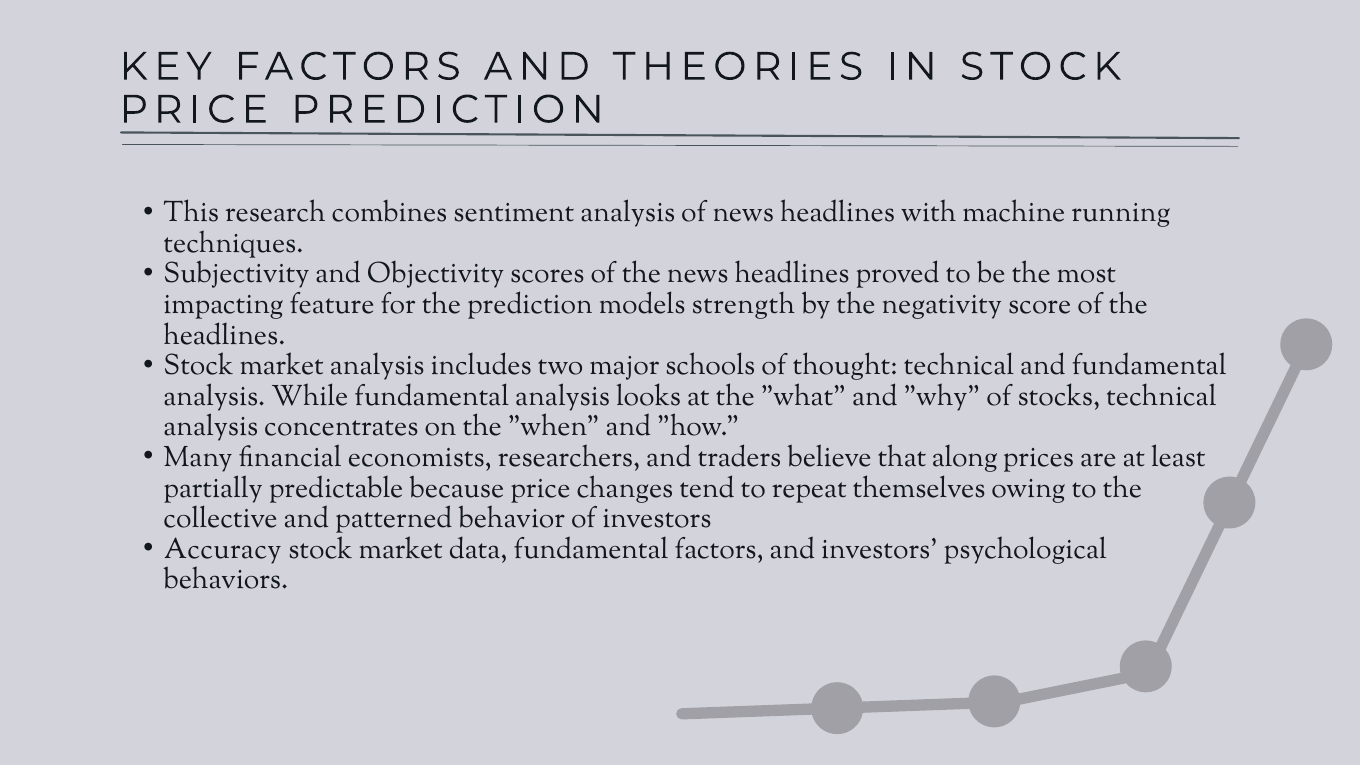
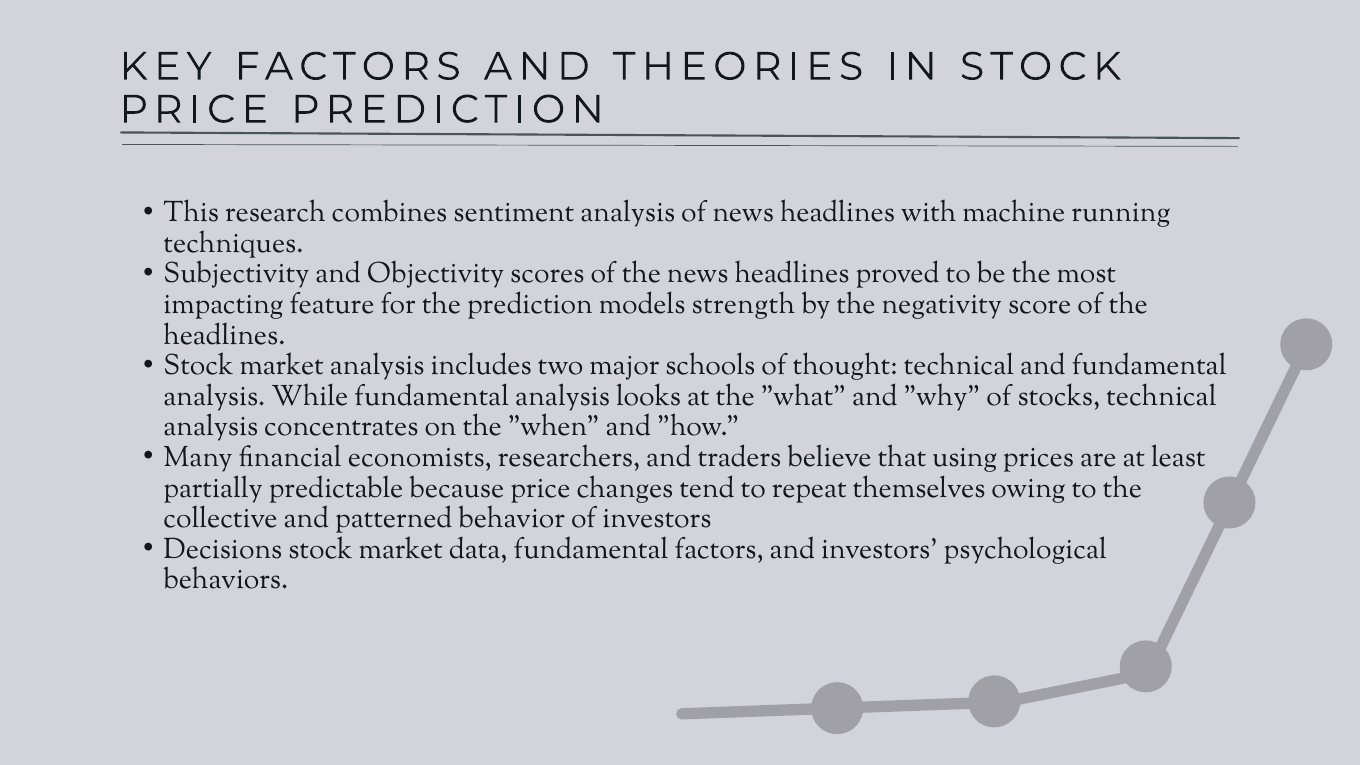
along: along -> using
Accuracy: Accuracy -> Decisions
